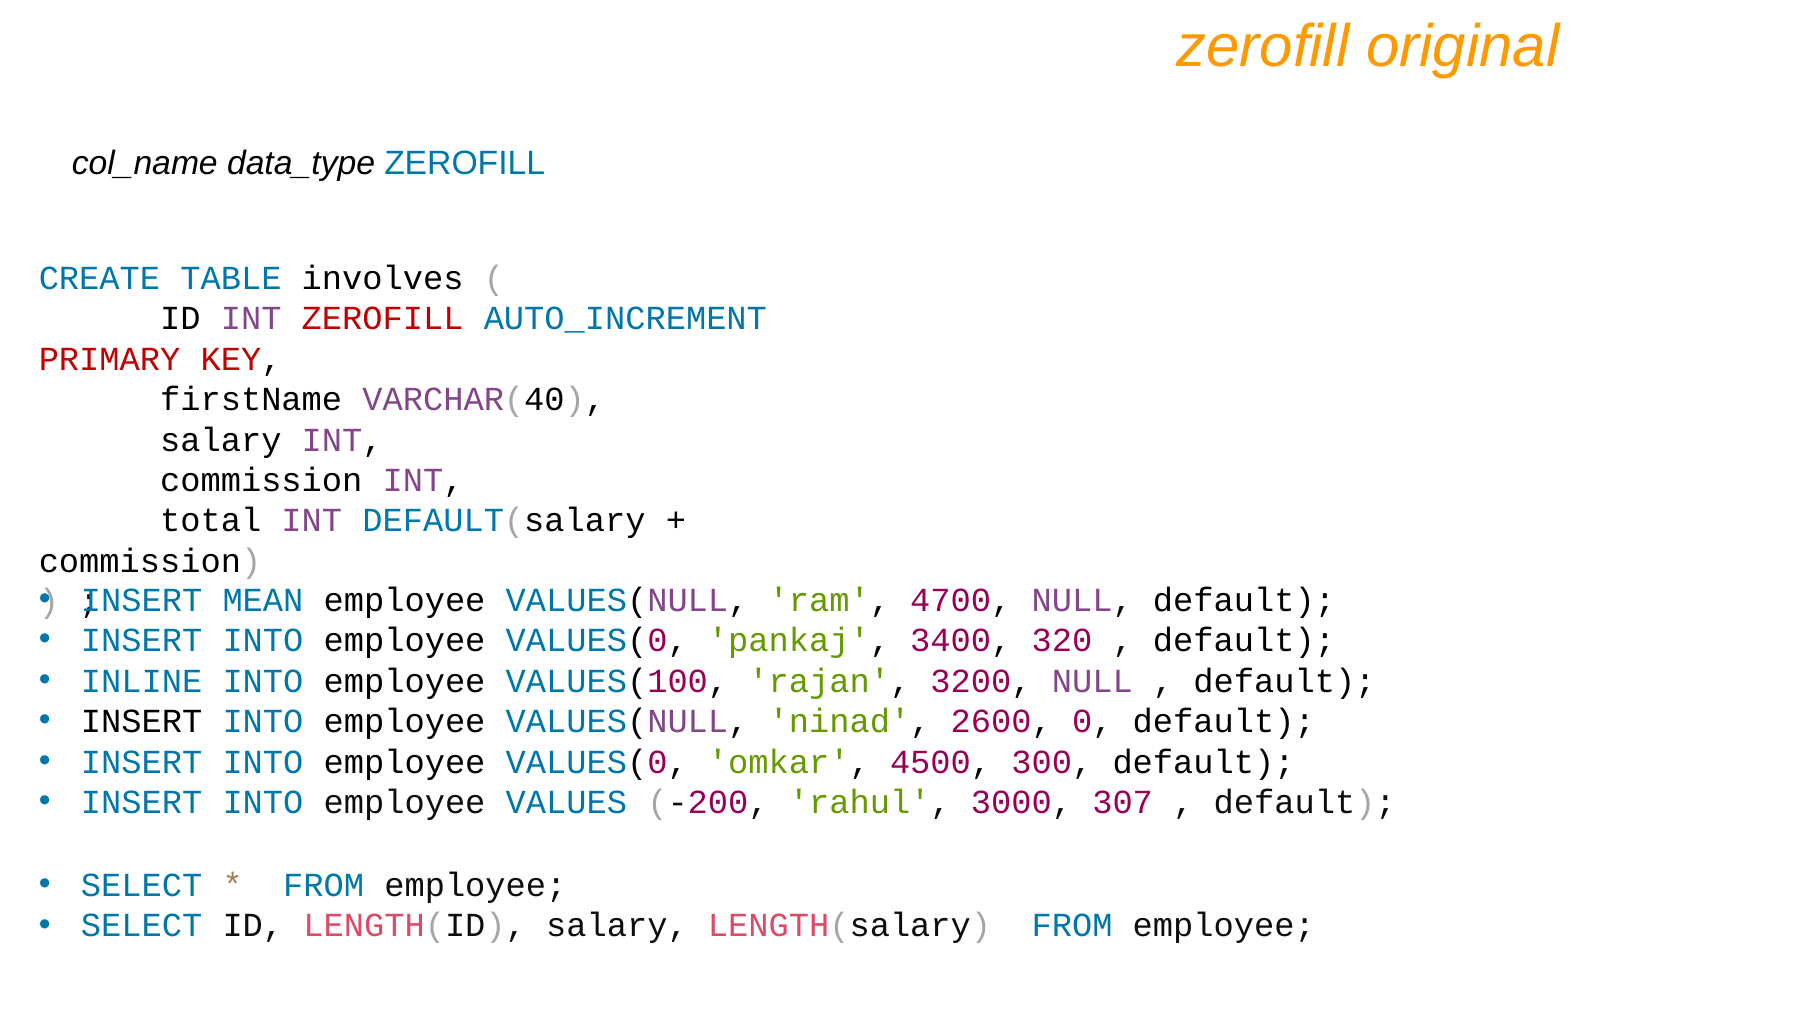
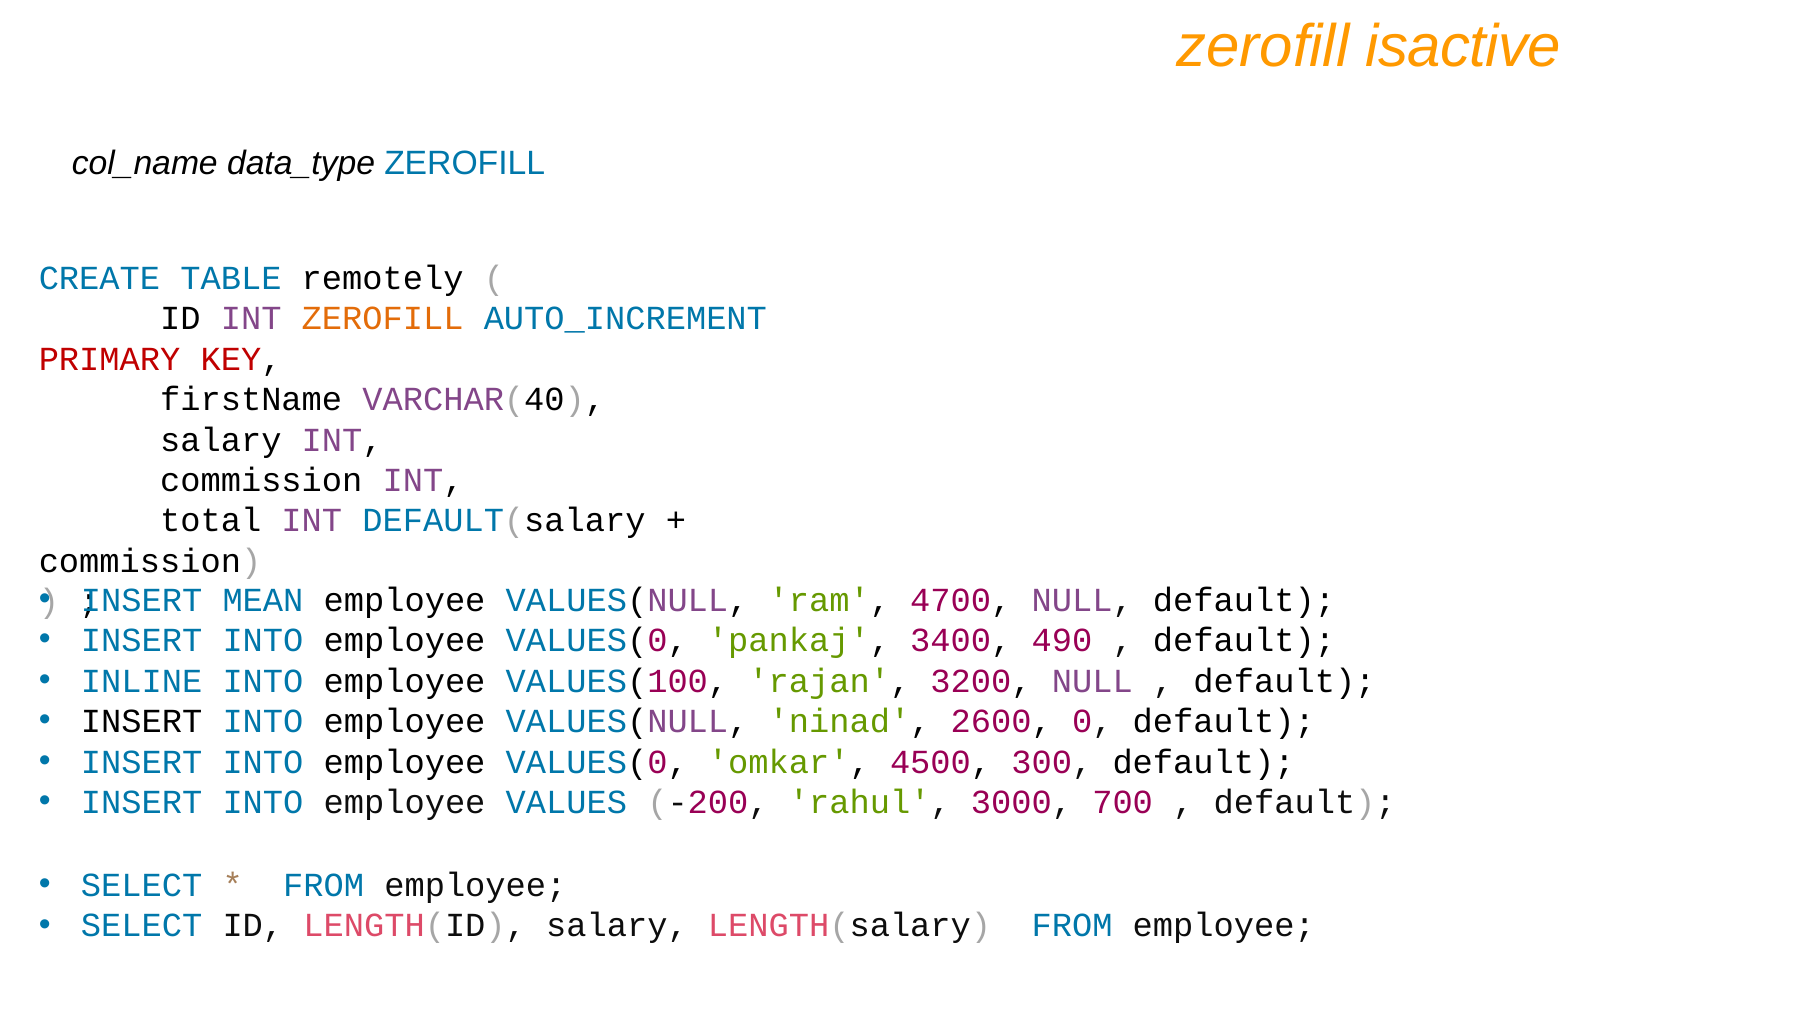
original: original -> isactive
involves: involves -> remotely
ZEROFILL at (383, 319) colour: red -> orange
320: 320 -> 490
307: 307 -> 700
